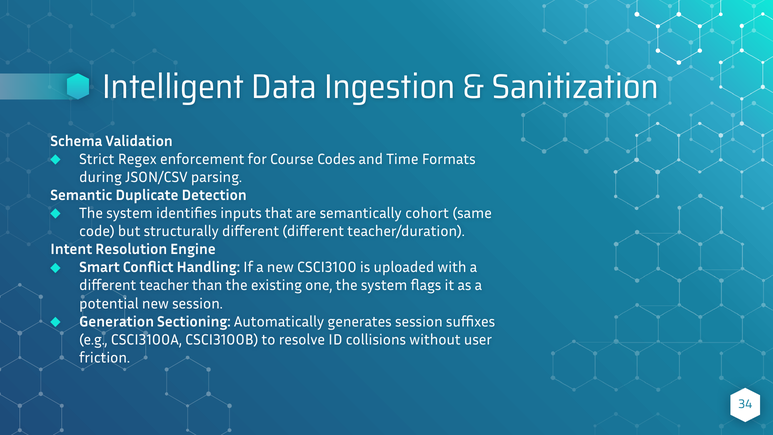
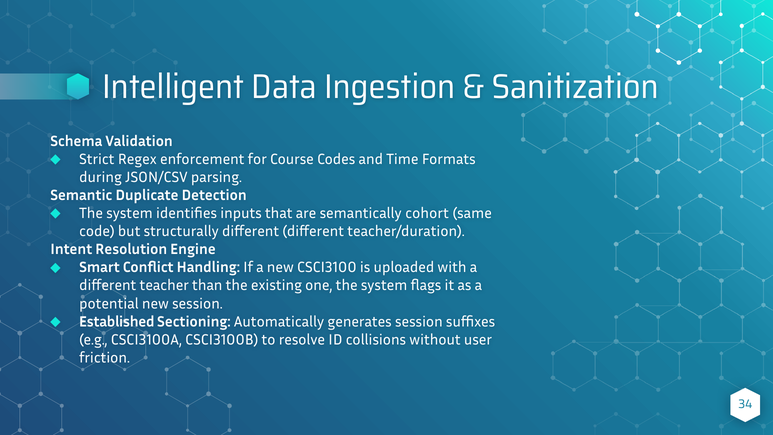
Generation: Generation -> Established
